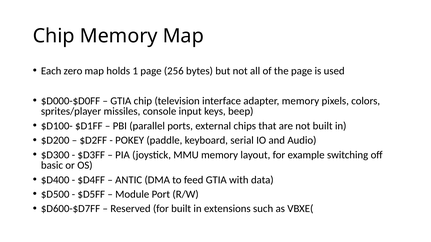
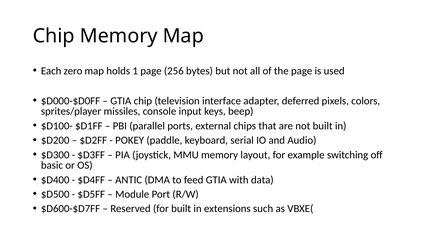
adapter memory: memory -> deferred
